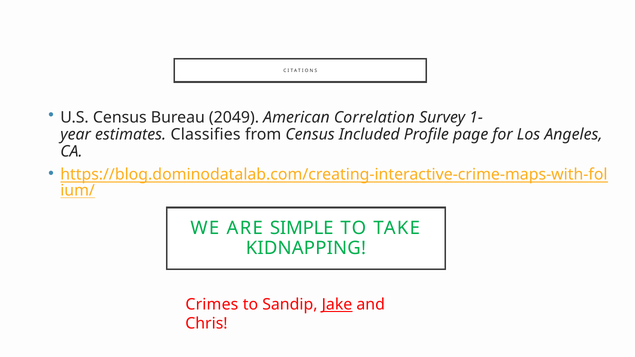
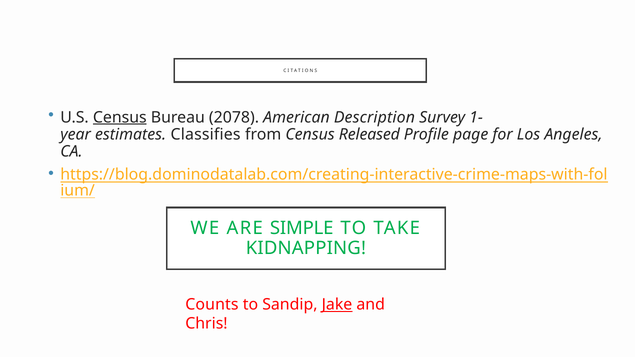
Census at (120, 117) underline: none -> present
2049: 2049 -> 2078
Correlation: Correlation -> Description
Included: Included -> Released
Crimes: Crimes -> Counts
